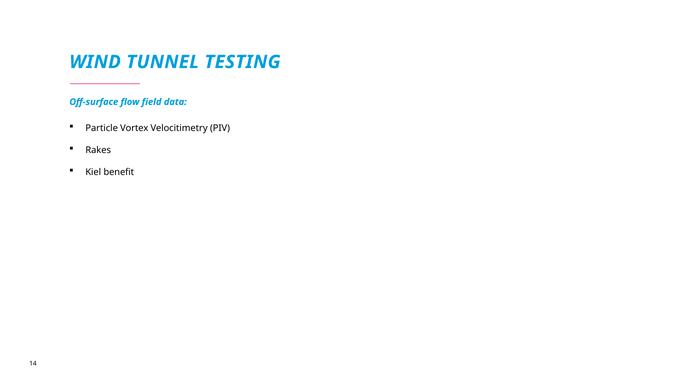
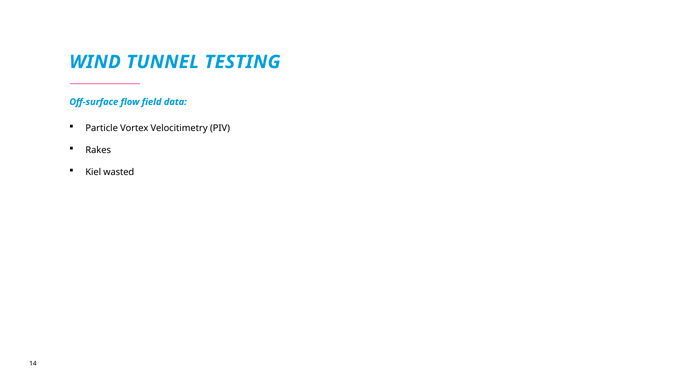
benefit: benefit -> wasted
